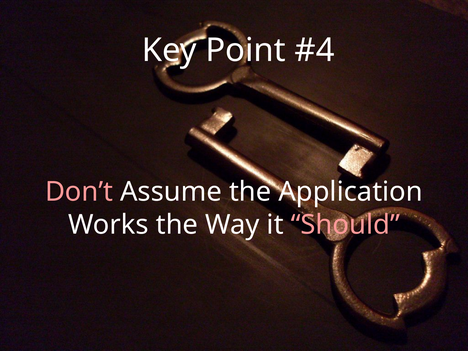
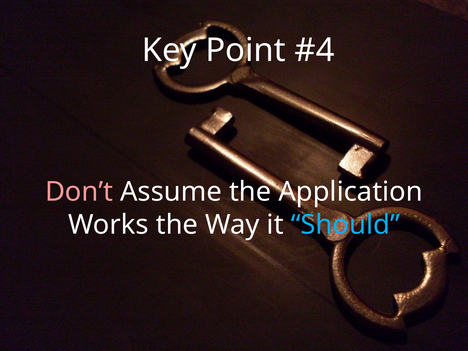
Should colour: pink -> light blue
